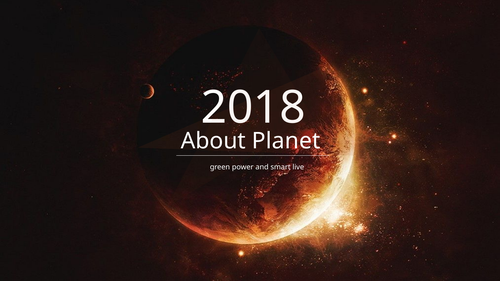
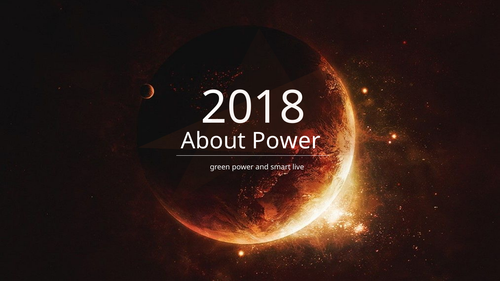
About Planet: Planet -> Power
